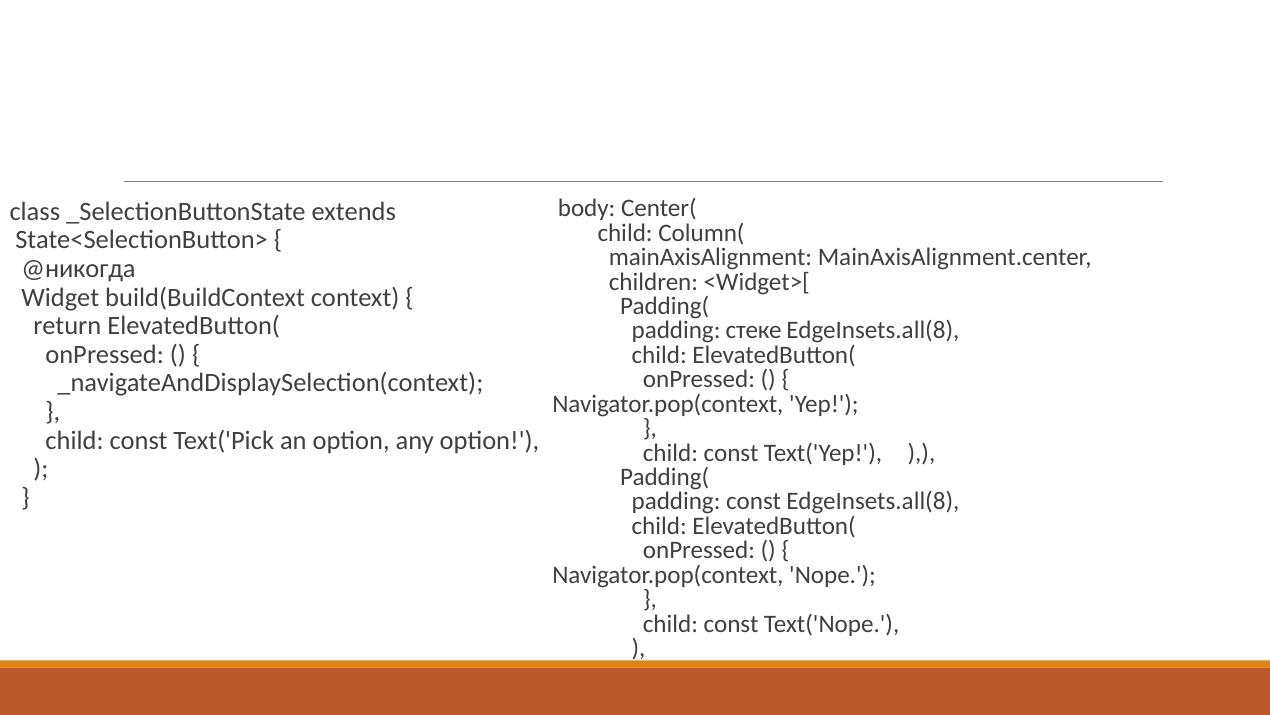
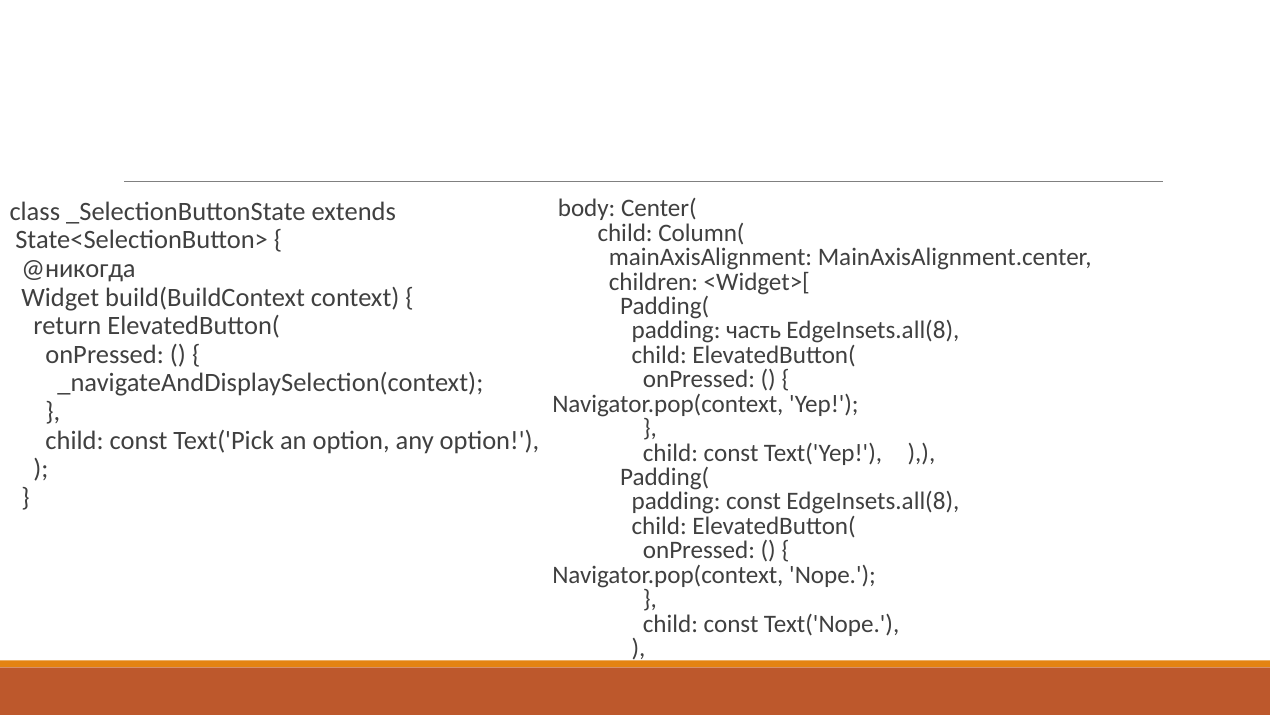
стеке: стеке -> часть
